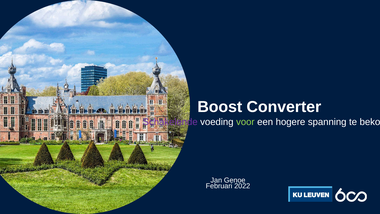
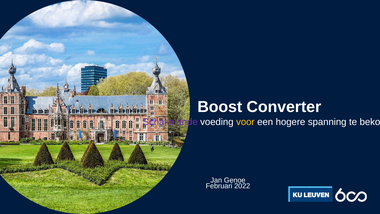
voor colour: light green -> yellow
